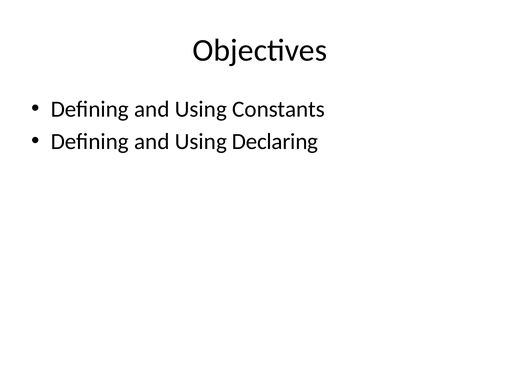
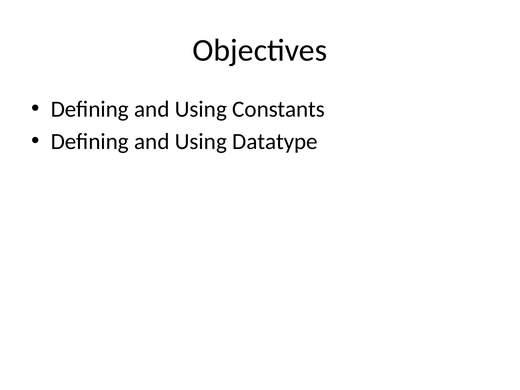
Declaring: Declaring -> Datatype
